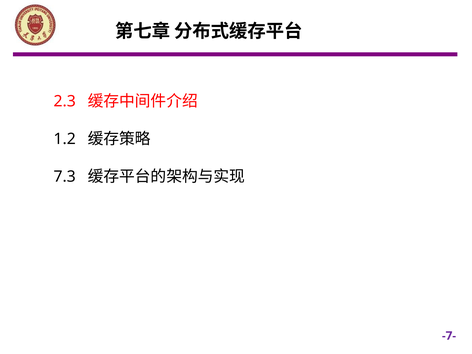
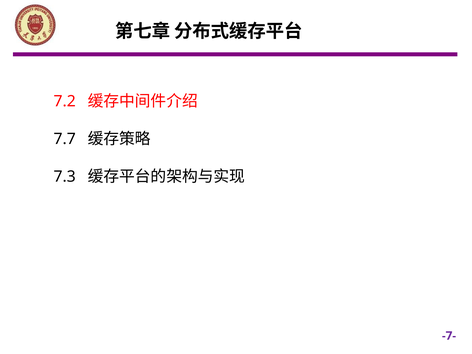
2.3: 2.3 -> 7.2
1.2: 1.2 -> 7.7
